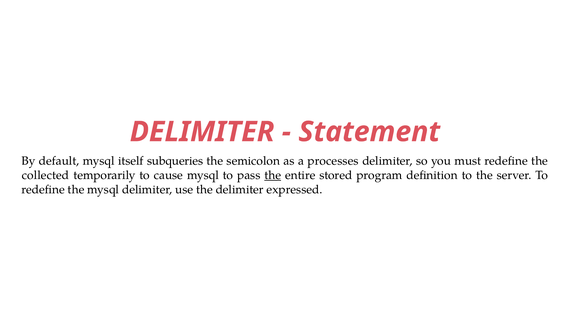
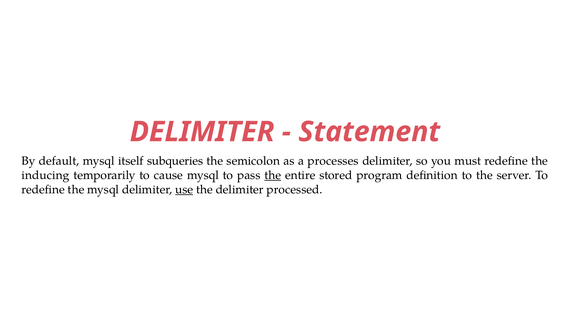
collected: collected -> inducing
use underline: none -> present
expressed: expressed -> processed
